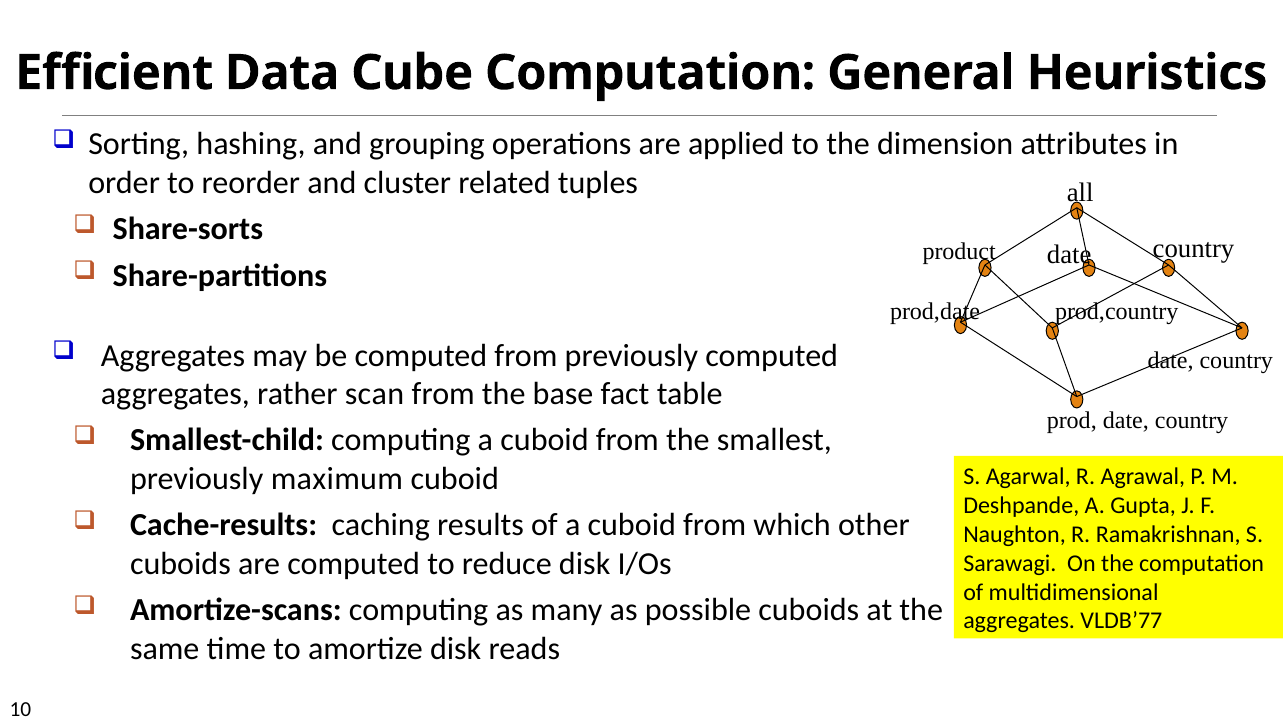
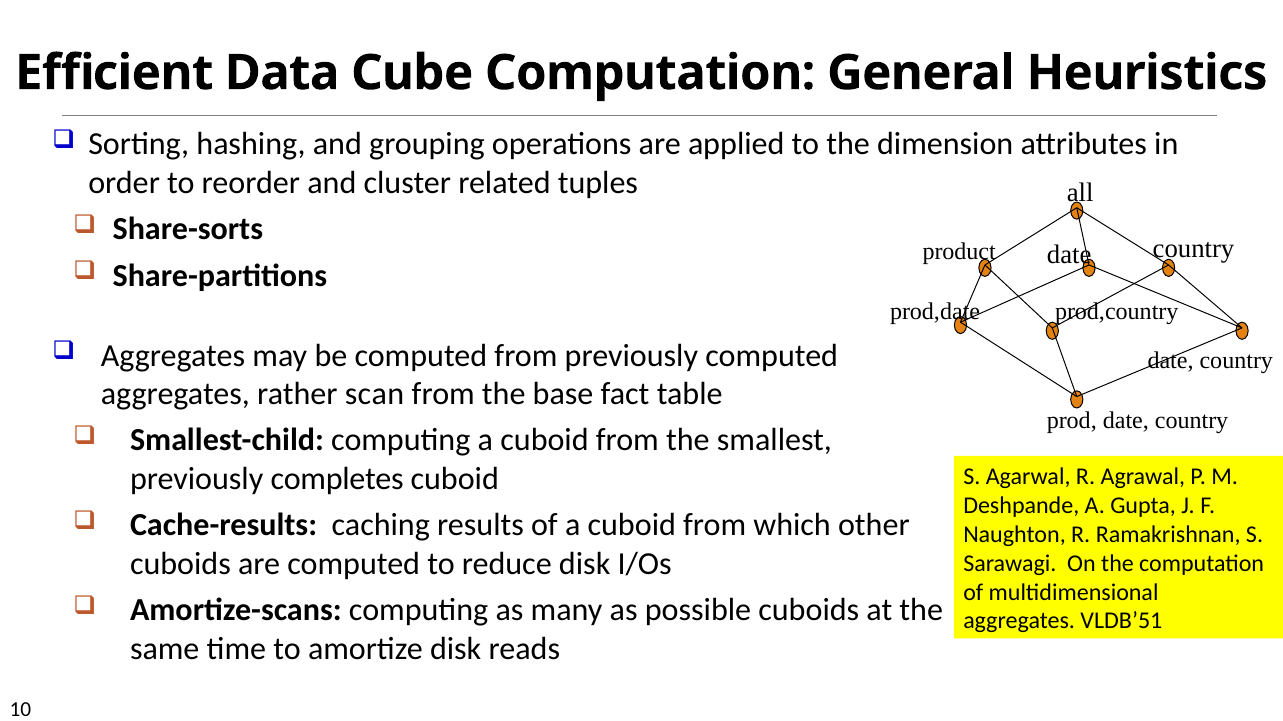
maximum: maximum -> completes
VLDB’77: VLDB’77 -> VLDB’51
